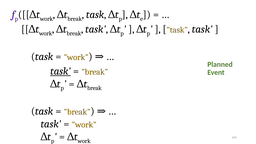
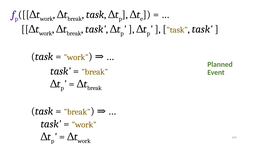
task at (61, 71) underline: present -> none
